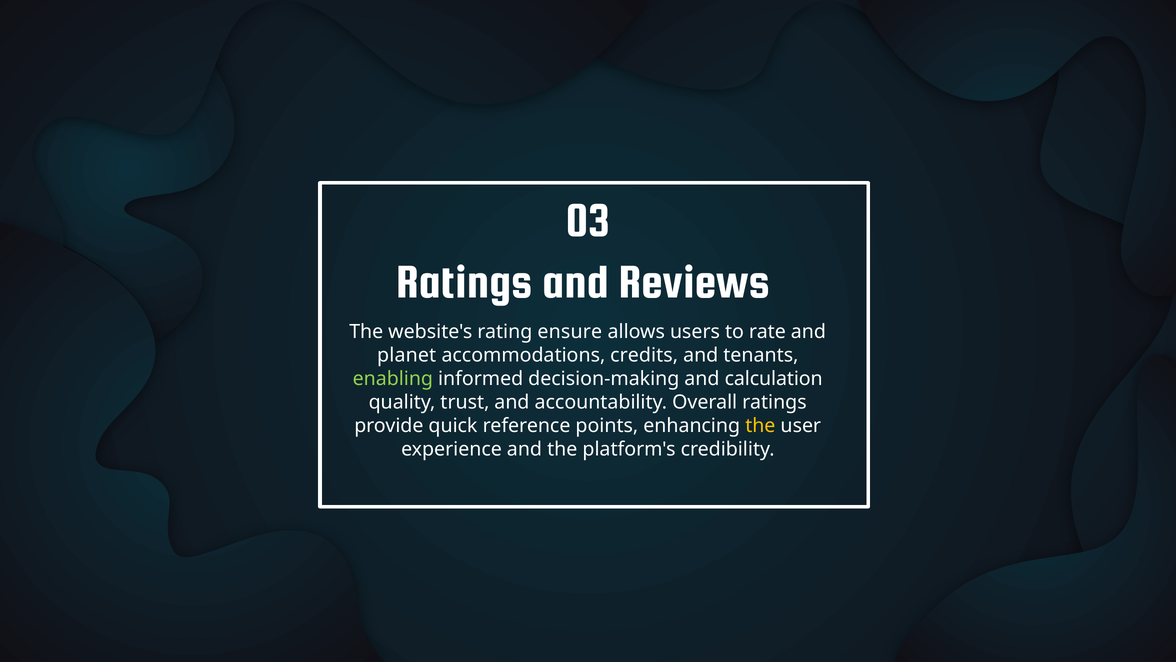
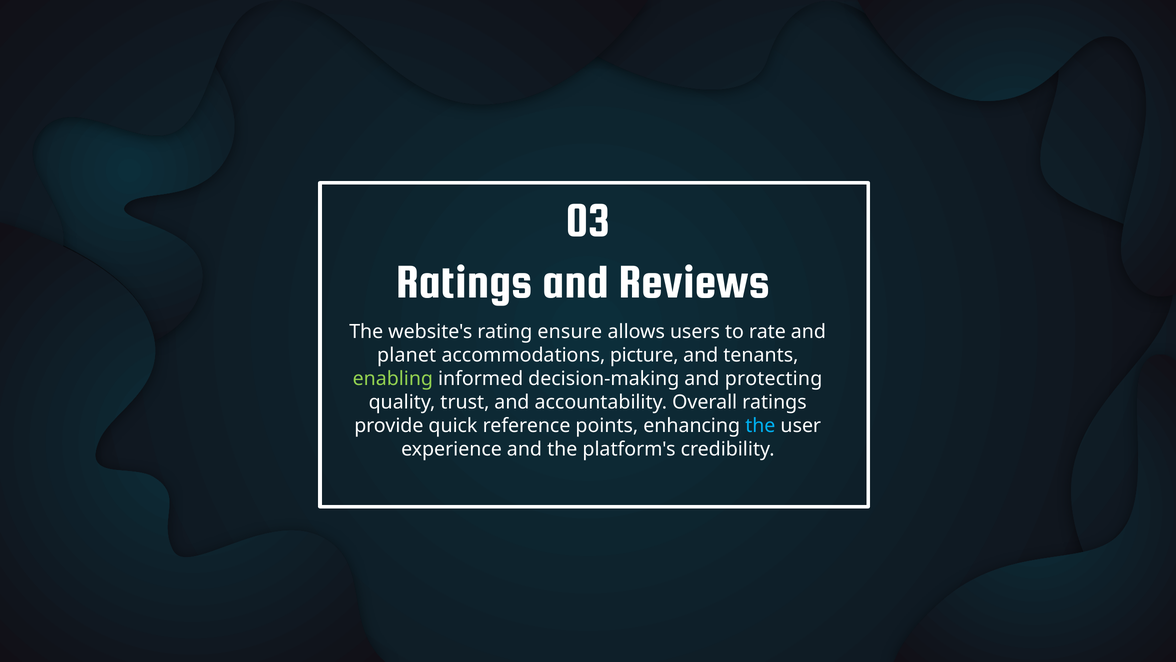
credits: credits -> picture
calculation: calculation -> protecting
the at (760, 426) colour: yellow -> light blue
